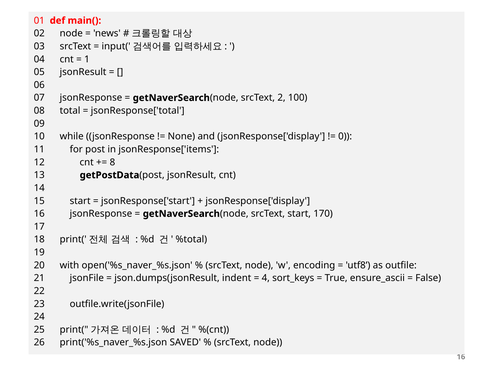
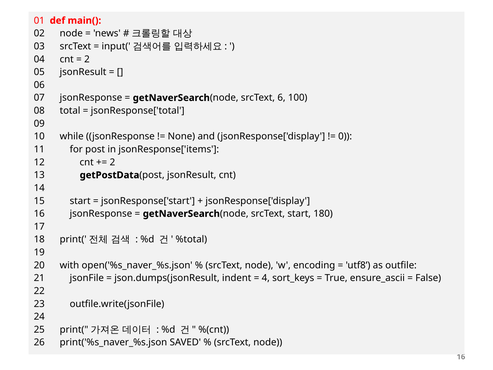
1 at (87, 59): 1 -> 2
2: 2 -> 6
8 at (112, 162): 8 -> 2
170: 170 -> 180
